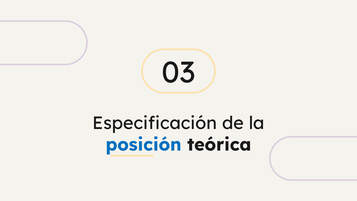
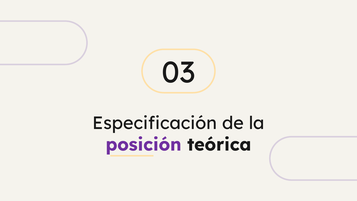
posición colour: blue -> purple
